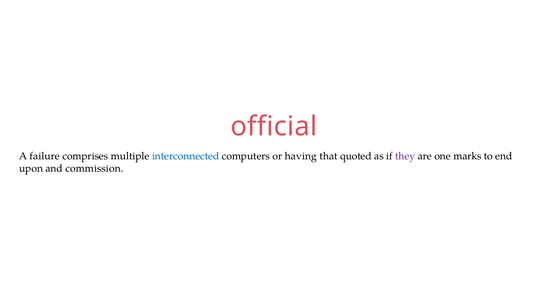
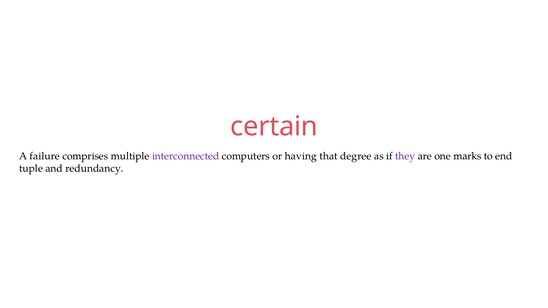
official: official -> certain
interconnected colour: blue -> purple
quoted: quoted -> degree
upon: upon -> tuple
commission: commission -> redundancy
